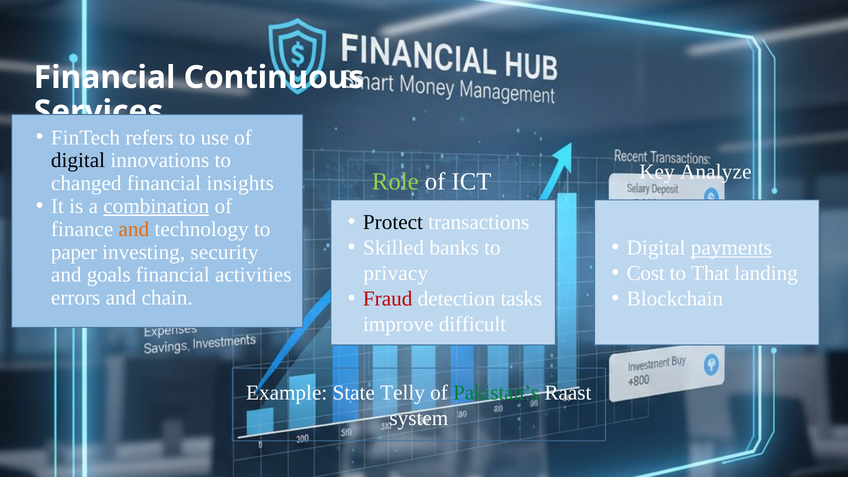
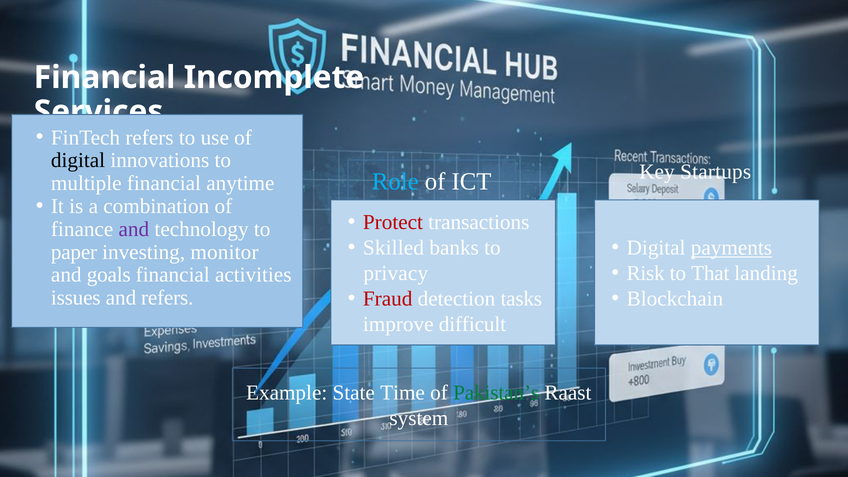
Continuous: Continuous -> Incomplete
Analyze: Analyze -> Startups
Role colour: light green -> light blue
changed: changed -> multiple
insights: insights -> anytime
combination underline: present -> none
Protect colour: black -> red
and at (134, 229) colour: orange -> purple
security: security -> monitor
Cost: Cost -> Risk
errors: errors -> issues
and chain: chain -> refers
Telly: Telly -> Time
